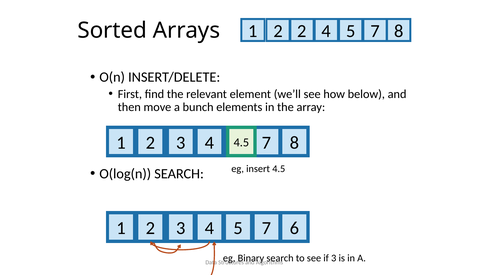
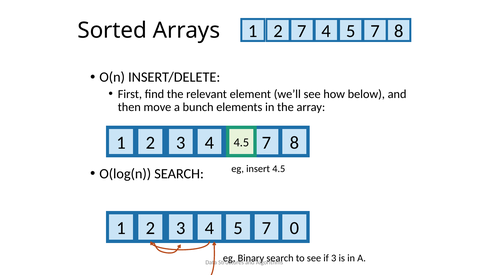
1 2: 2 -> 7
6: 6 -> 0
